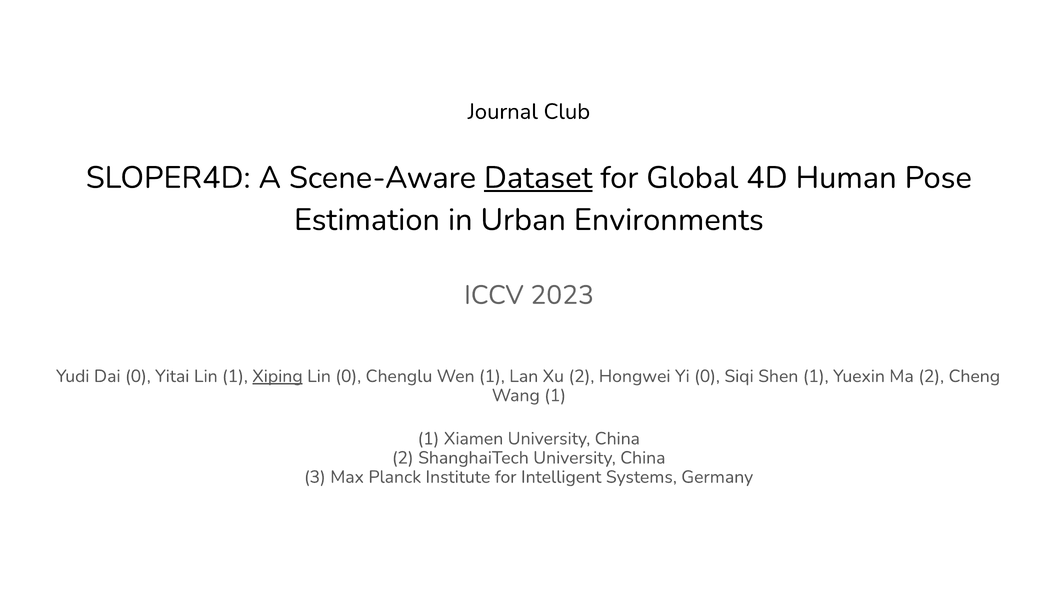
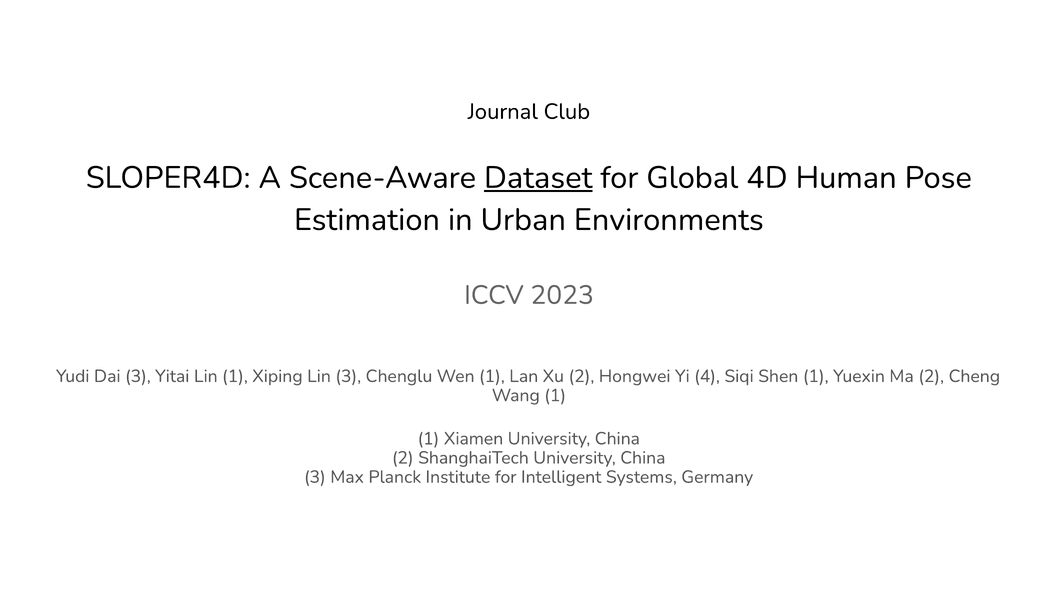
Dai 0: 0 -> 3
Xiping underline: present -> none
Lin 0: 0 -> 3
Yi 0: 0 -> 4
